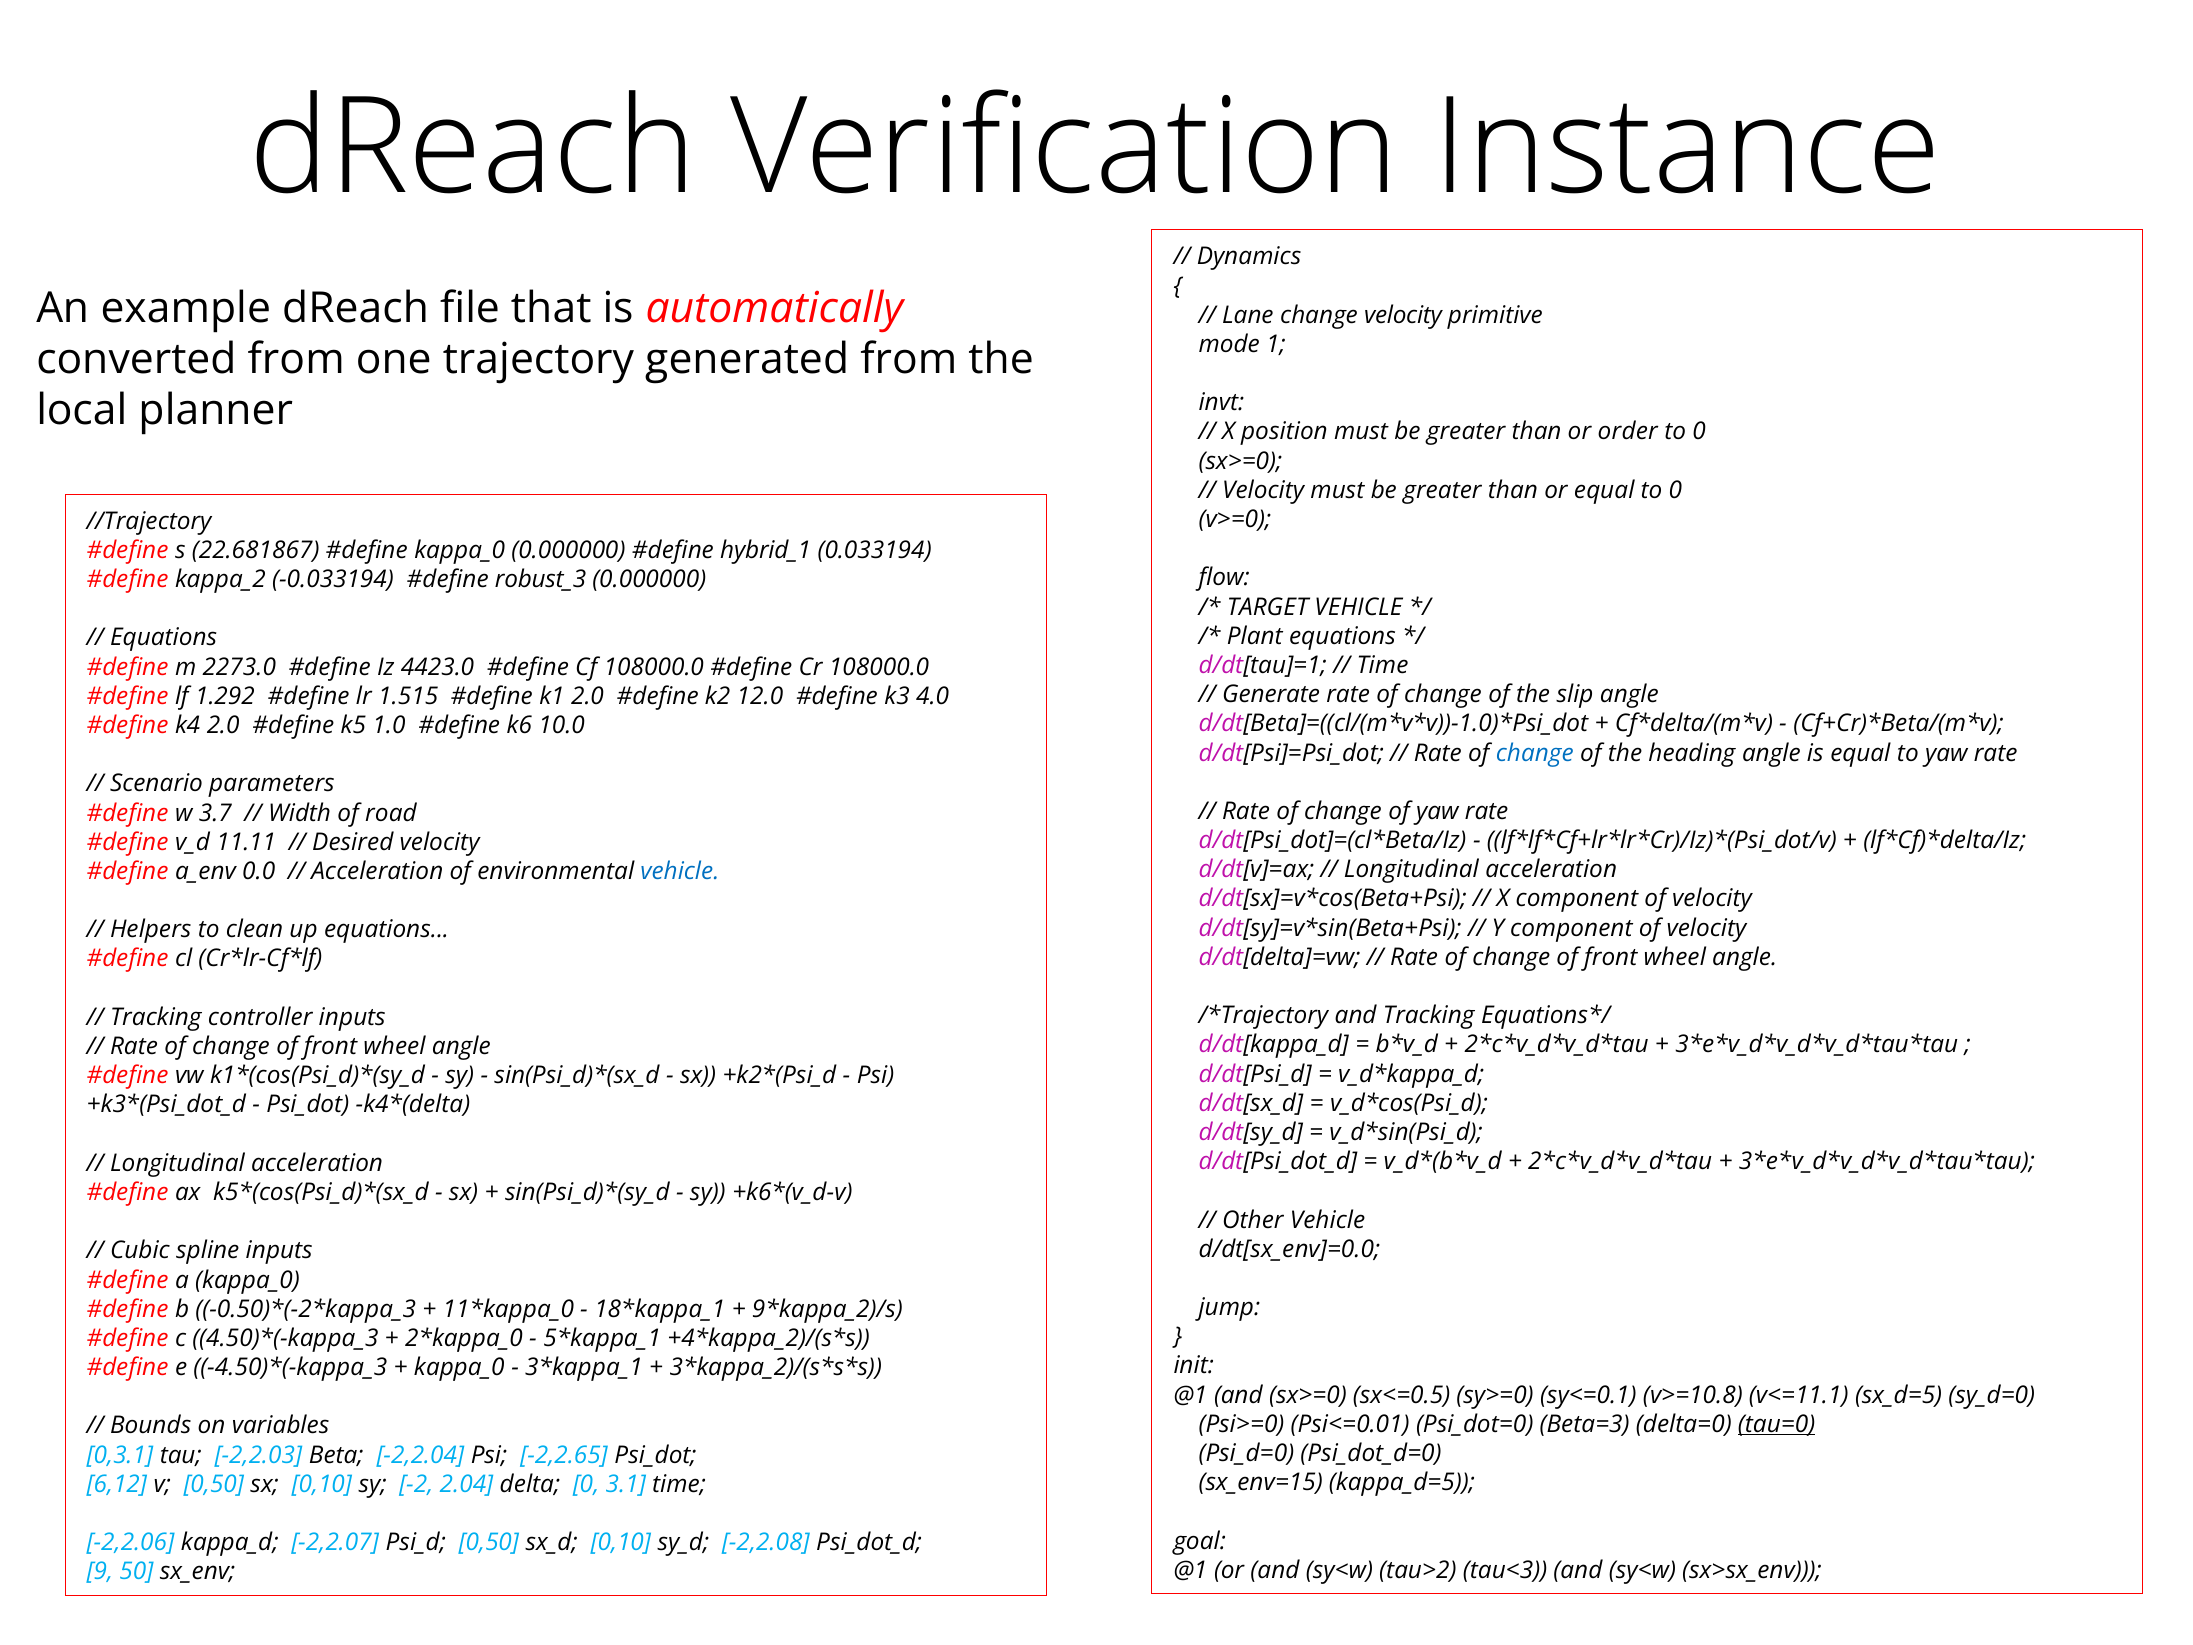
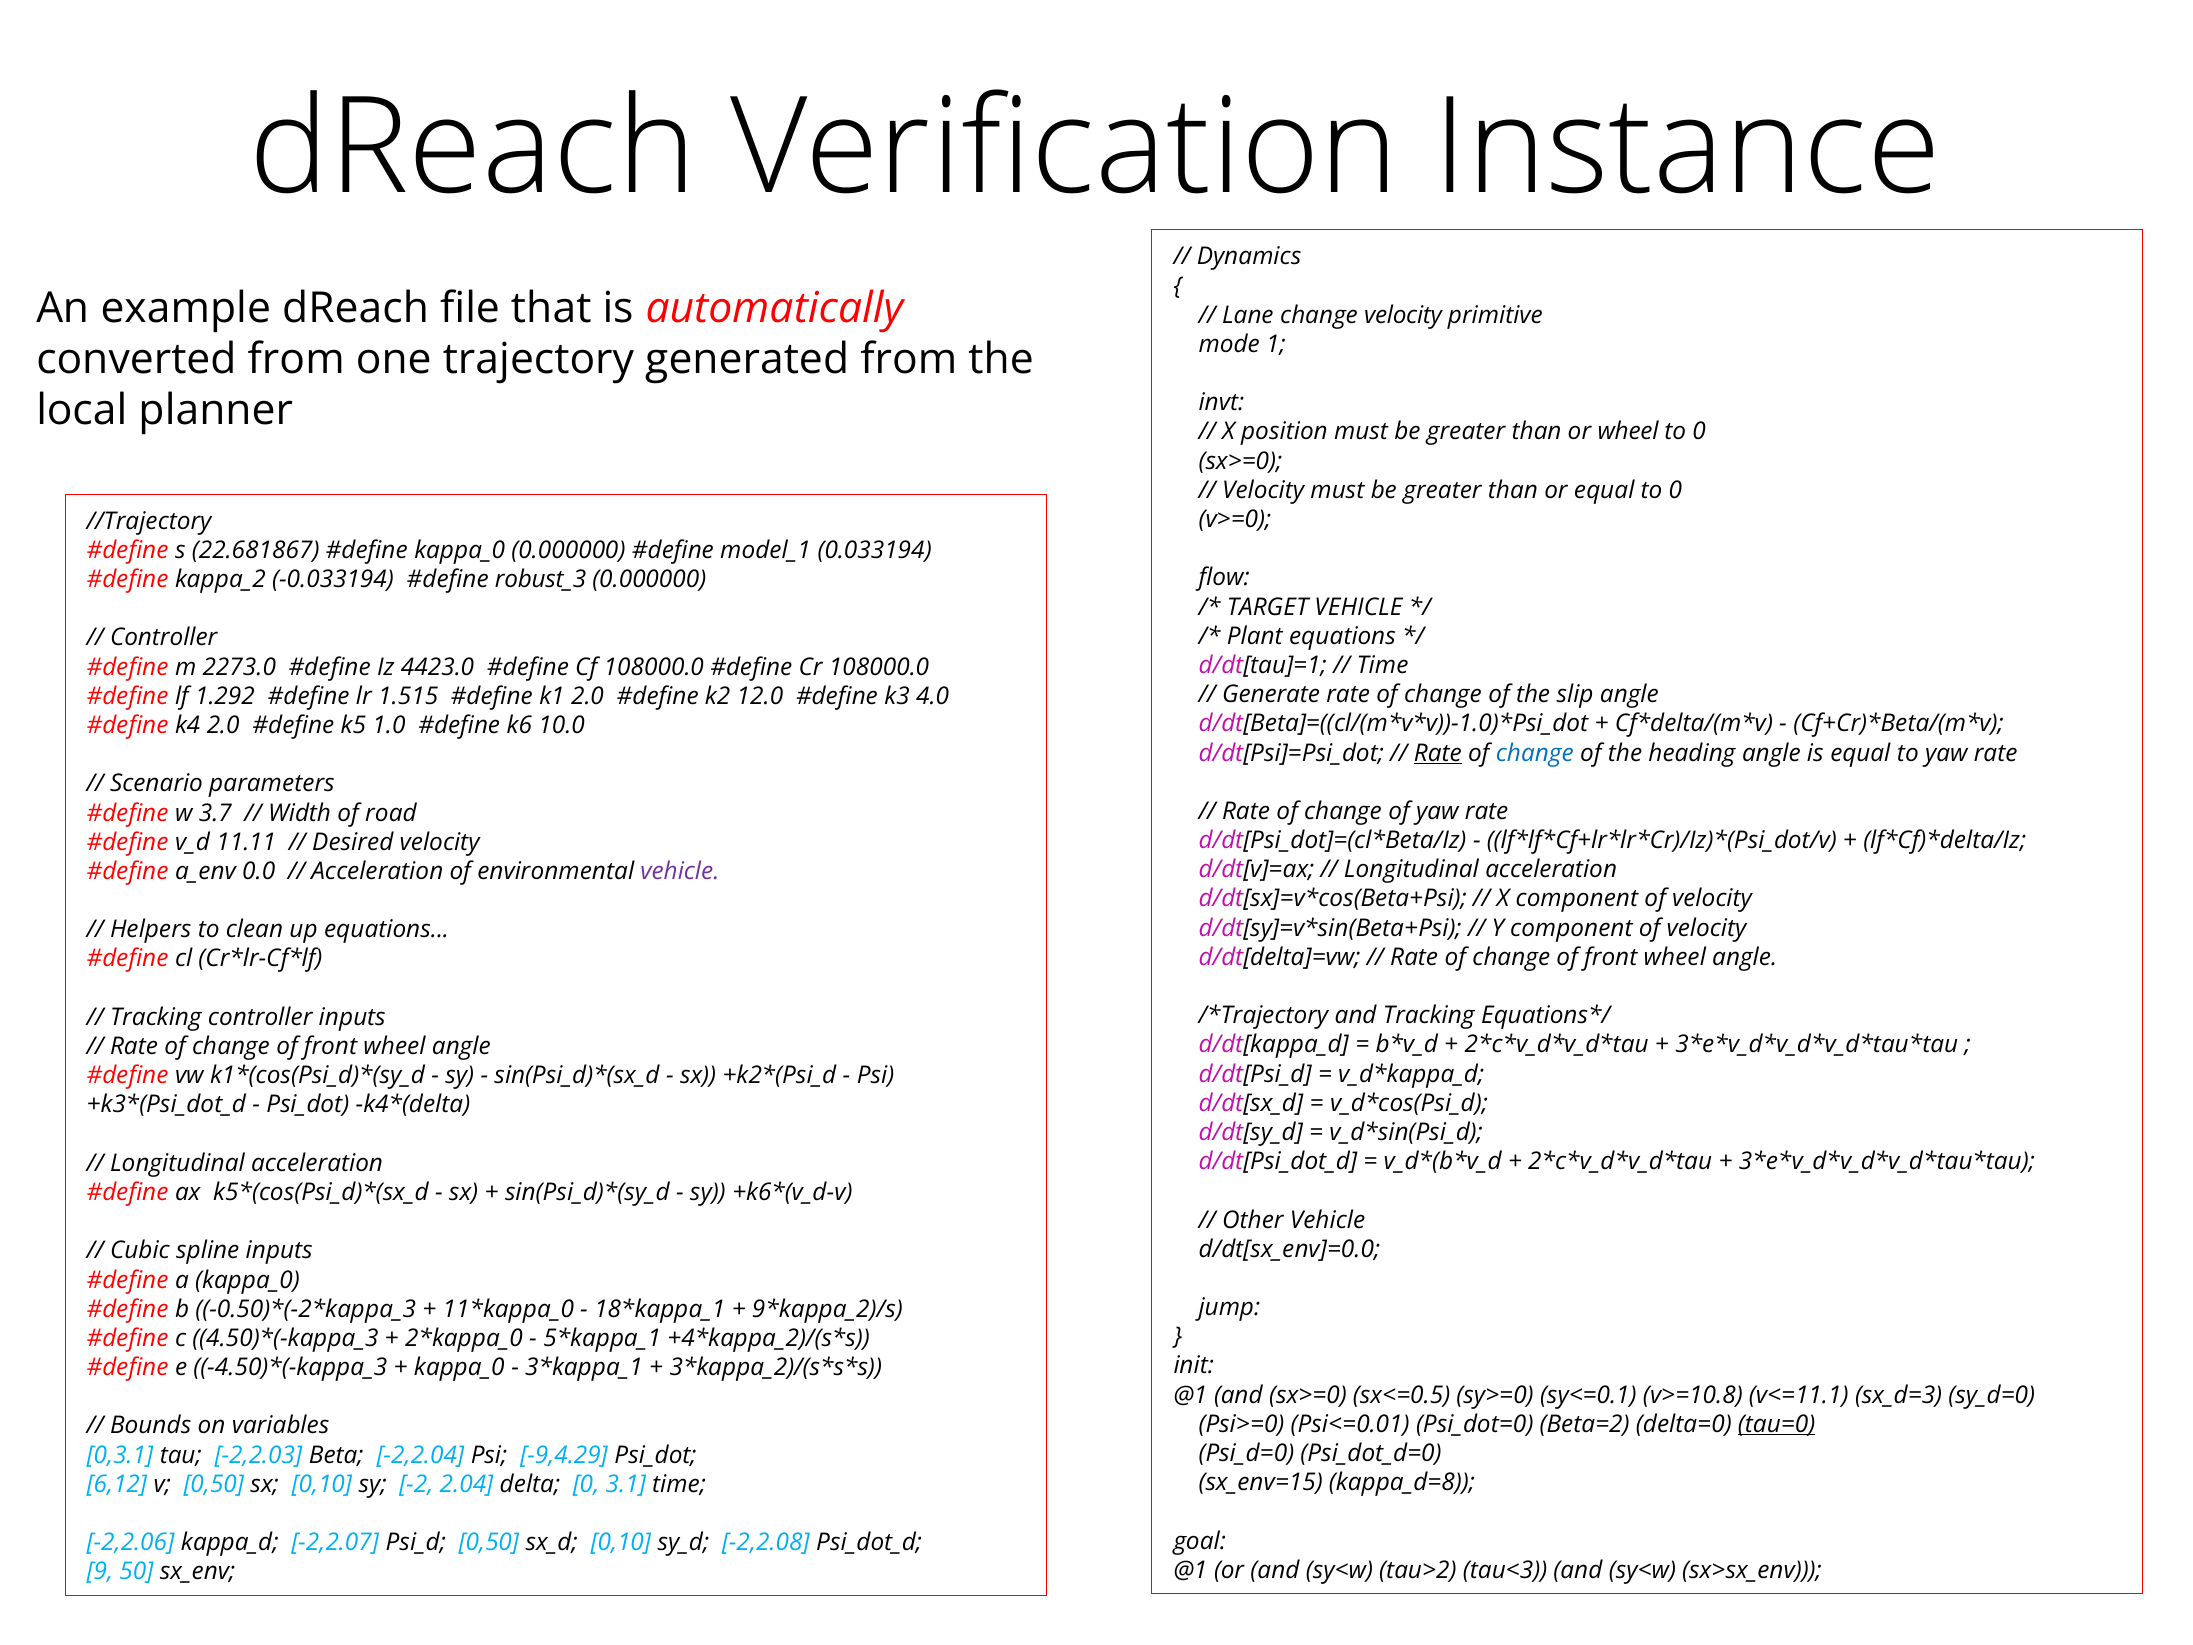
or order: order -> wheel
hybrid_1: hybrid_1 -> model_1
Equations at (164, 638): Equations -> Controller
Rate at (1438, 753) underline: none -> present
vehicle at (680, 871) colour: blue -> purple
sx_d=5: sx_d=5 -> sx_d=3
Beta=3: Beta=3 -> Beta=2
-2,2.65: -2,2.65 -> -9,4.29
kappa_d=5: kappa_d=5 -> kappa_d=8
